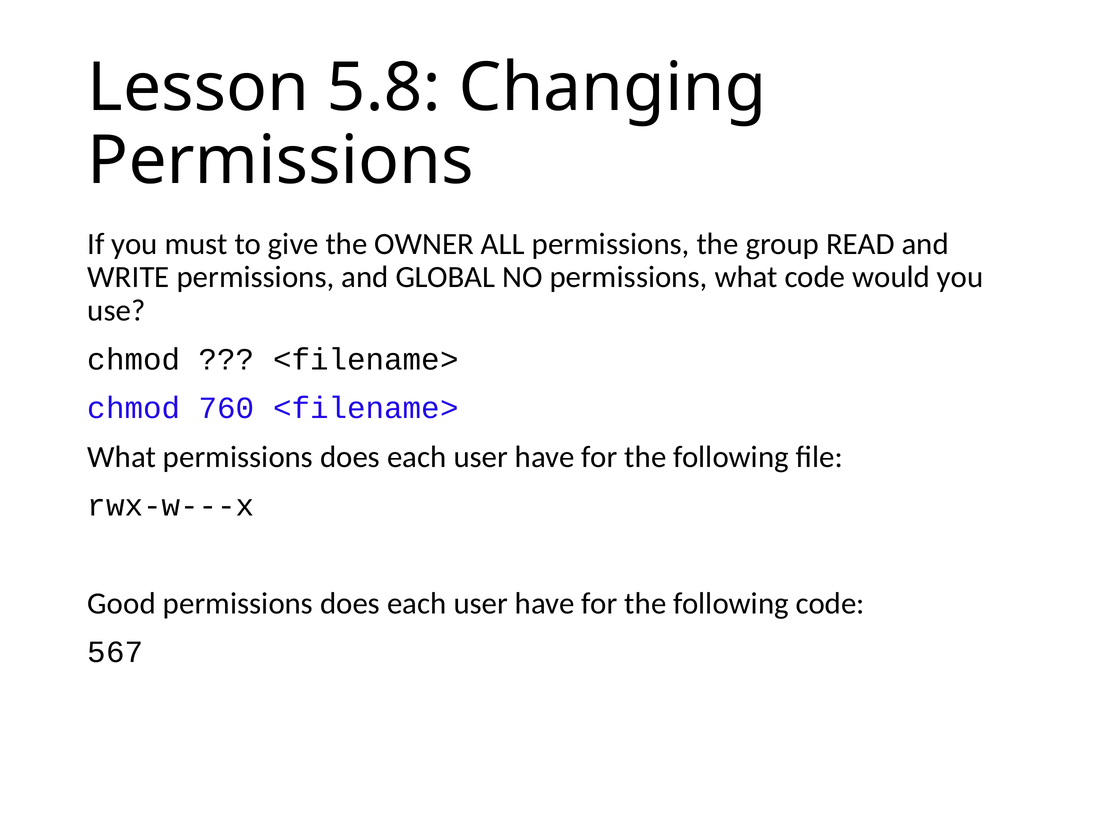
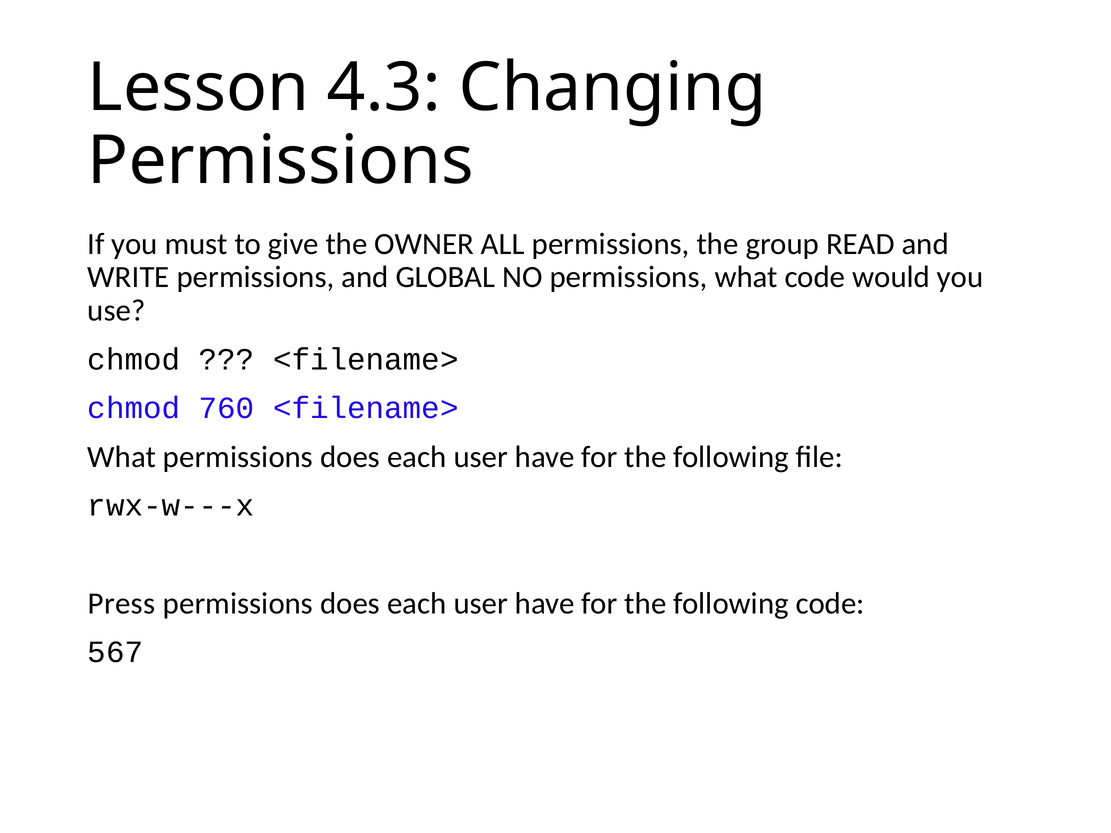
5.8: 5.8 -> 4.3
Good: Good -> Press
